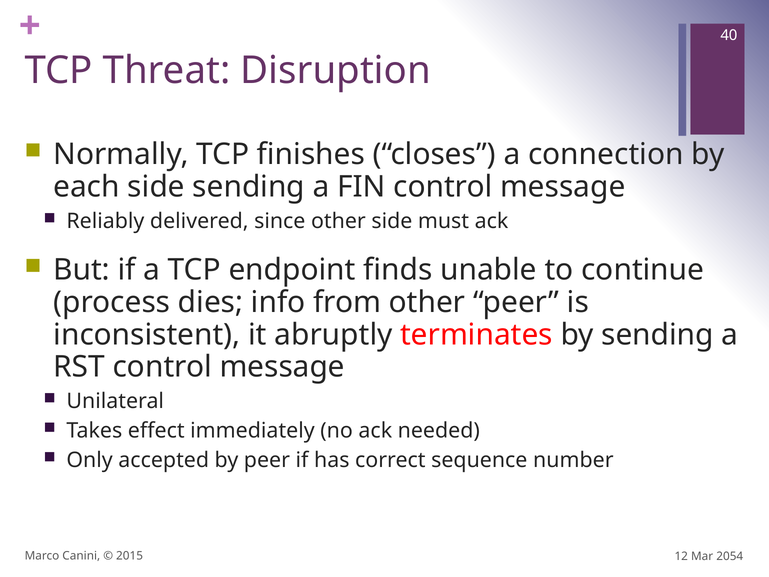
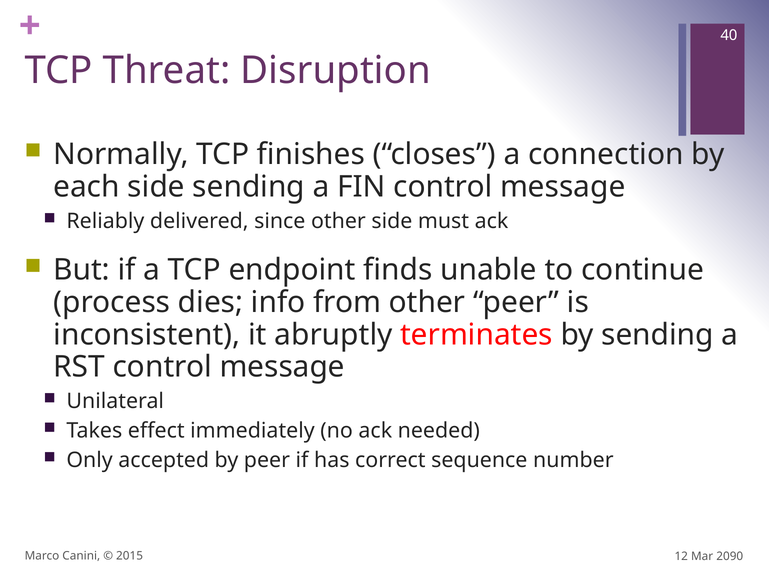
2054: 2054 -> 2090
